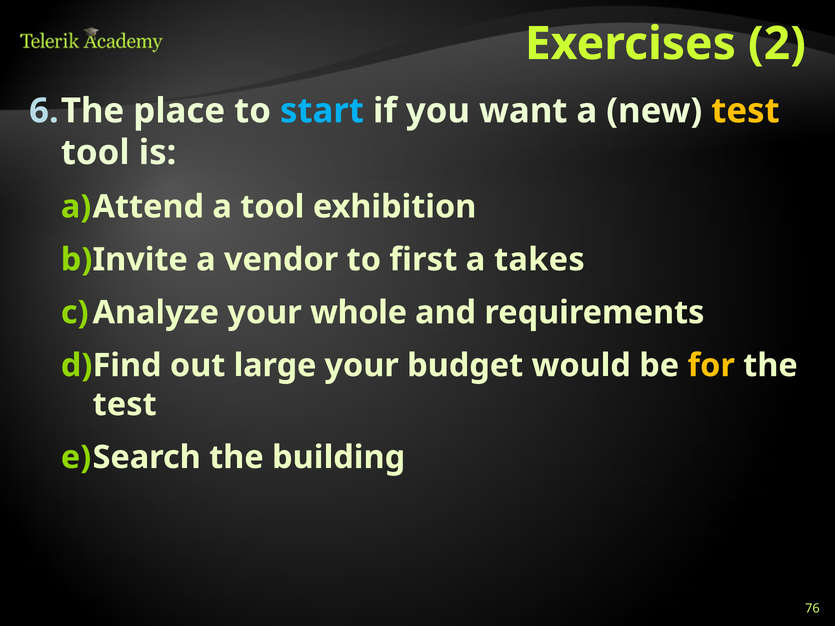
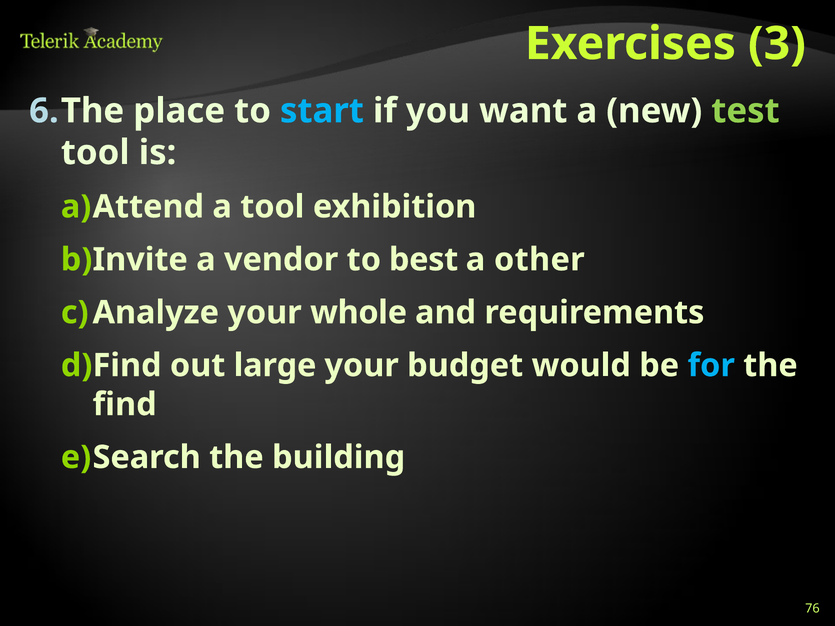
2: 2 -> 3
test at (745, 111) colour: yellow -> light green
first: first -> best
takes: takes -> other
for colour: yellow -> light blue
test at (125, 405): test -> find
